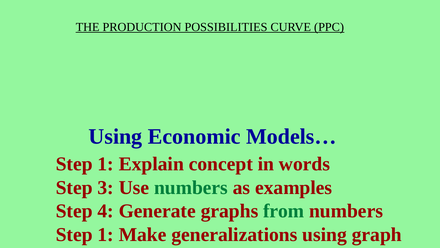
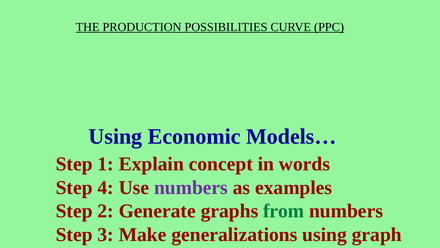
3: 3 -> 4
numbers at (191, 187) colour: green -> purple
4: 4 -> 2
1 at (106, 234): 1 -> 3
